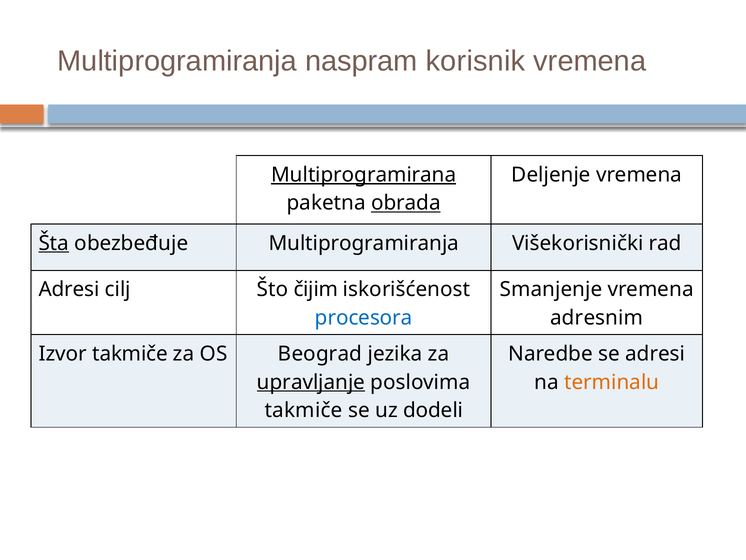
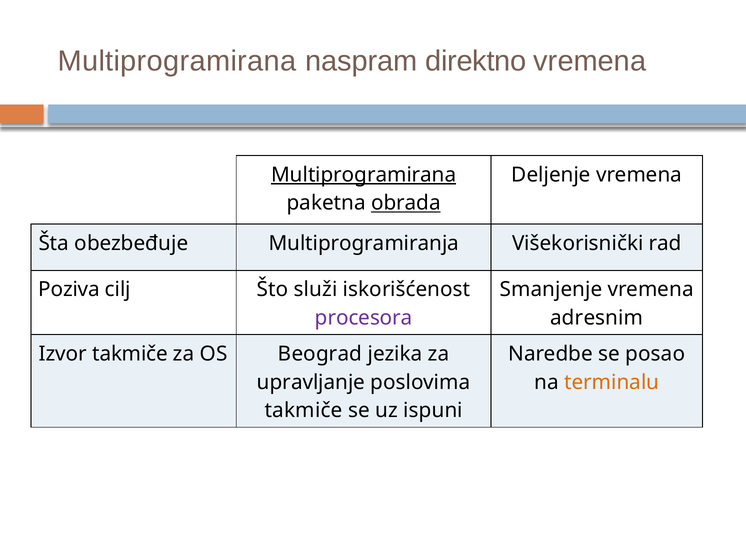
Multiprogramiranja at (177, 61): Multiprogramiranja -> Multiprogramirana
korisnik: korisnik -> direktno
Šta underline: present -> none
Adresi at (69, 289): Adresi -> Poziva
čijim: čijim -> služi
procesora colour: blue -> purple
se adresi: adresi -> posao
upravljanje underline: present -> none
dodeli: dodeli -> ispuni
